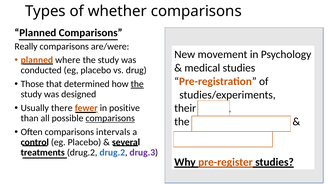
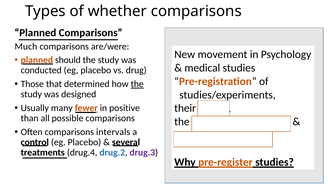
Really: Really -> Much
where at (68, 60): where -> should
there: there -> many
comparisons at (110, 119) underline: present -> none
drug.2 at (82, 153): drug.2 -> drug.4
